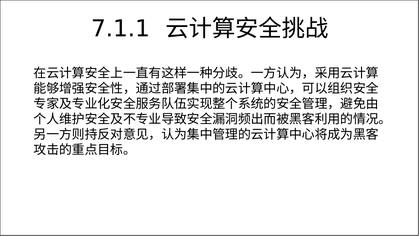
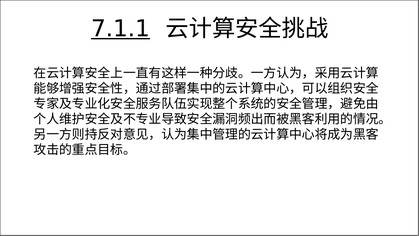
7.1.1 underline: none -> present
